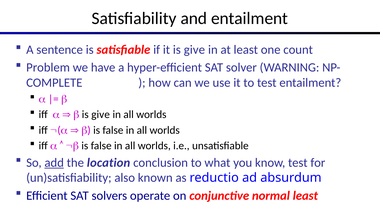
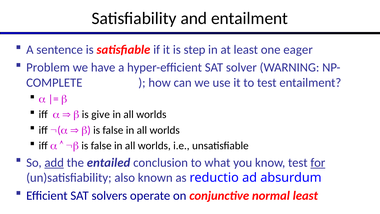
it is give: give -> step
count: count -> eager
location: location -> entailed
for underline: none -> present
